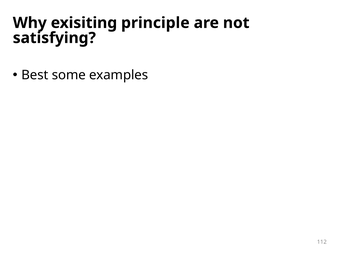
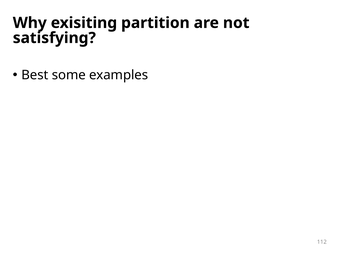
principle: principle -> partition
